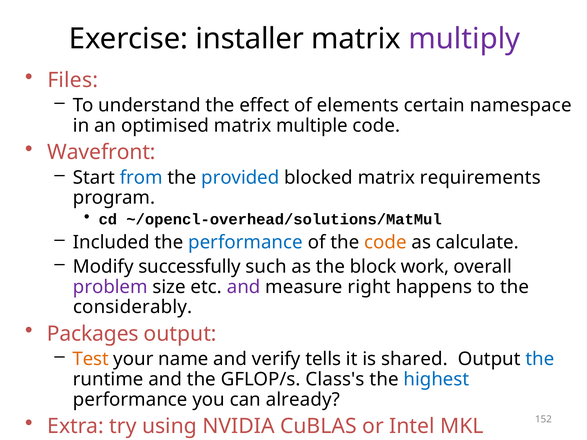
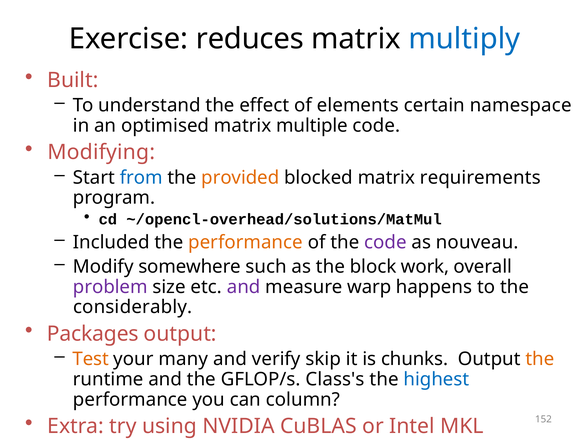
installer: installer -> reduces
multiply colour: purple -> blue
Files: Files -> Built
Wavefront: Wavefront -> Modifying
provided colour: blue -> orange
performance at (246, 242) colour: blue -> orange
code at (385, 242) colour: orange -> purple
calculate: calculate -> nouveau
successfully: successfully -> somewhere
right: right -> warp
name: name -> many
tells: tells -> skip
shared: shared -> chunks
the at (540, 359) colour: blue -> orange
already: already -> column
